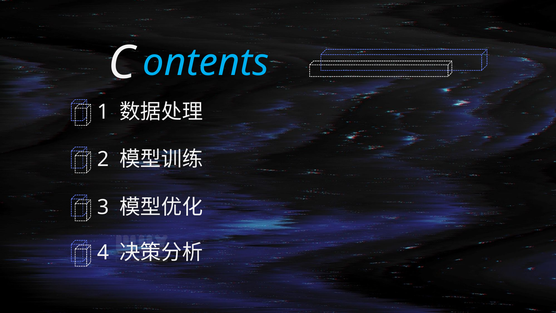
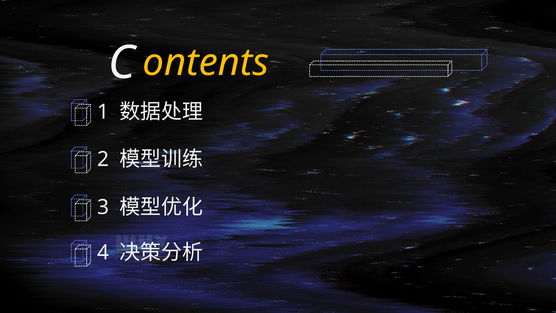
ontents colour: light blue -> yellow
